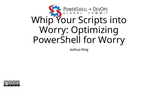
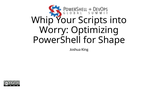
for Worry: Worry -> Shape
